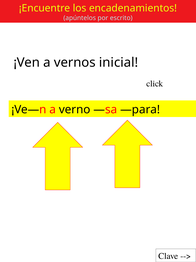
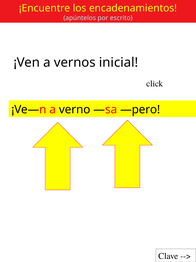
—para: —para -> —pero
